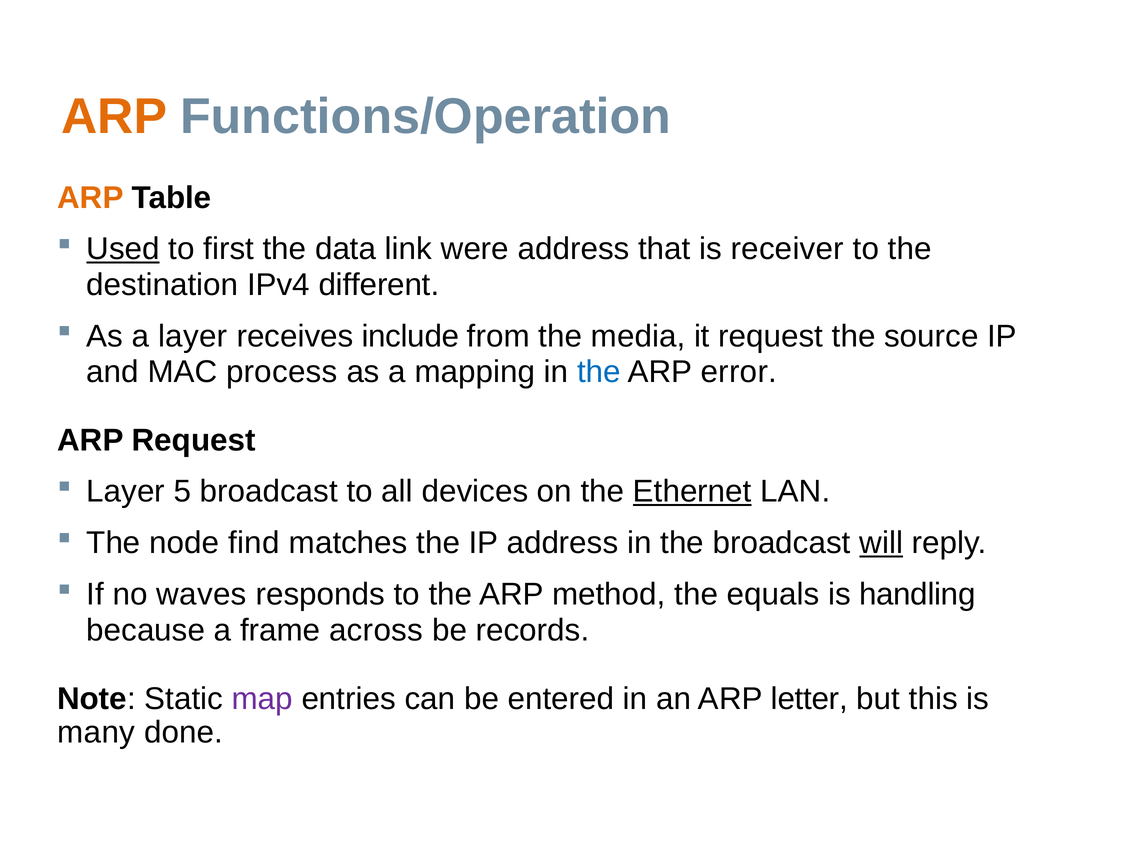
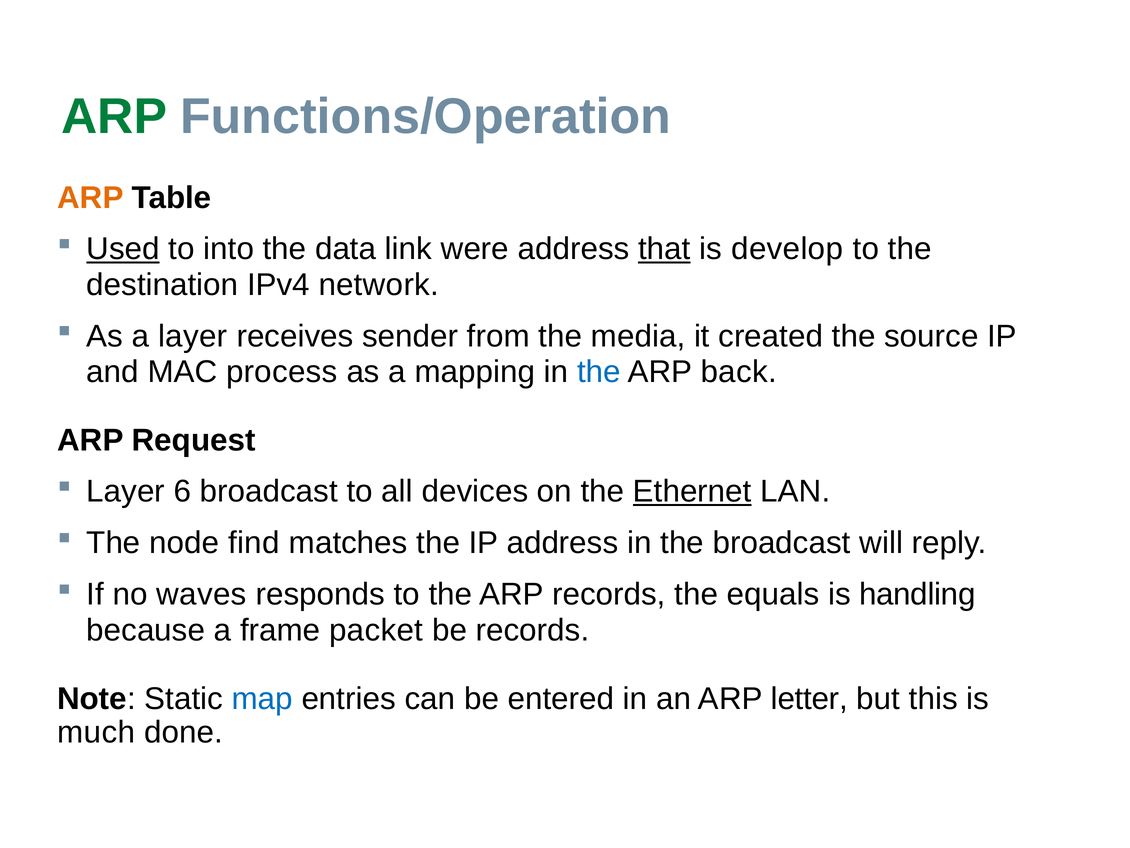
ARP at (114, 116) colour: orange -> green
first: first -> into
that underline: none -> present
receiver: receiver -> develop
different: different -> network
include: include -> sender
it request: request -> created
error: error -> back
5: 5 -> 6
will underline: present -> none
ARP method: method -> records
across: across -> packet
map colour: purple -> blue
many: many -> much
